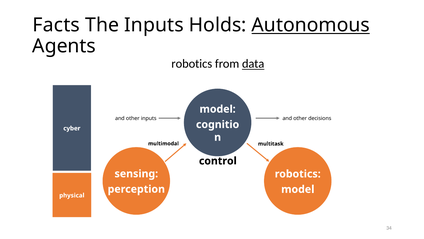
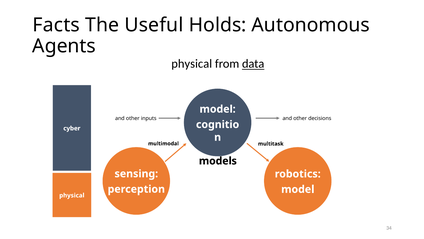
The Inputs: Inputs -> Useful
Autonomous underline: present -> none
robotics at (192, 64): robotics -> physical
control: control -> models
